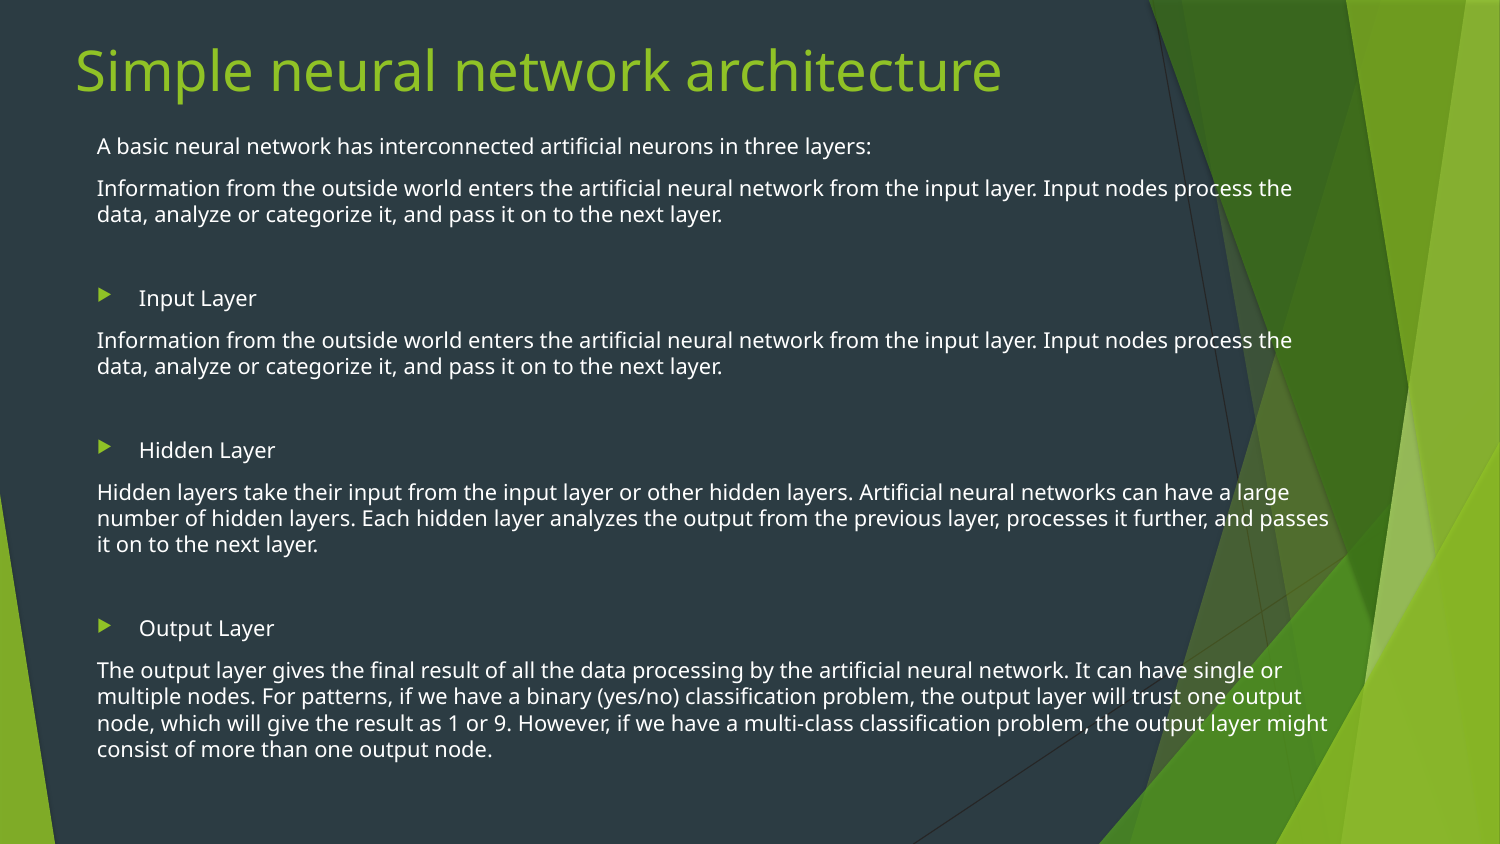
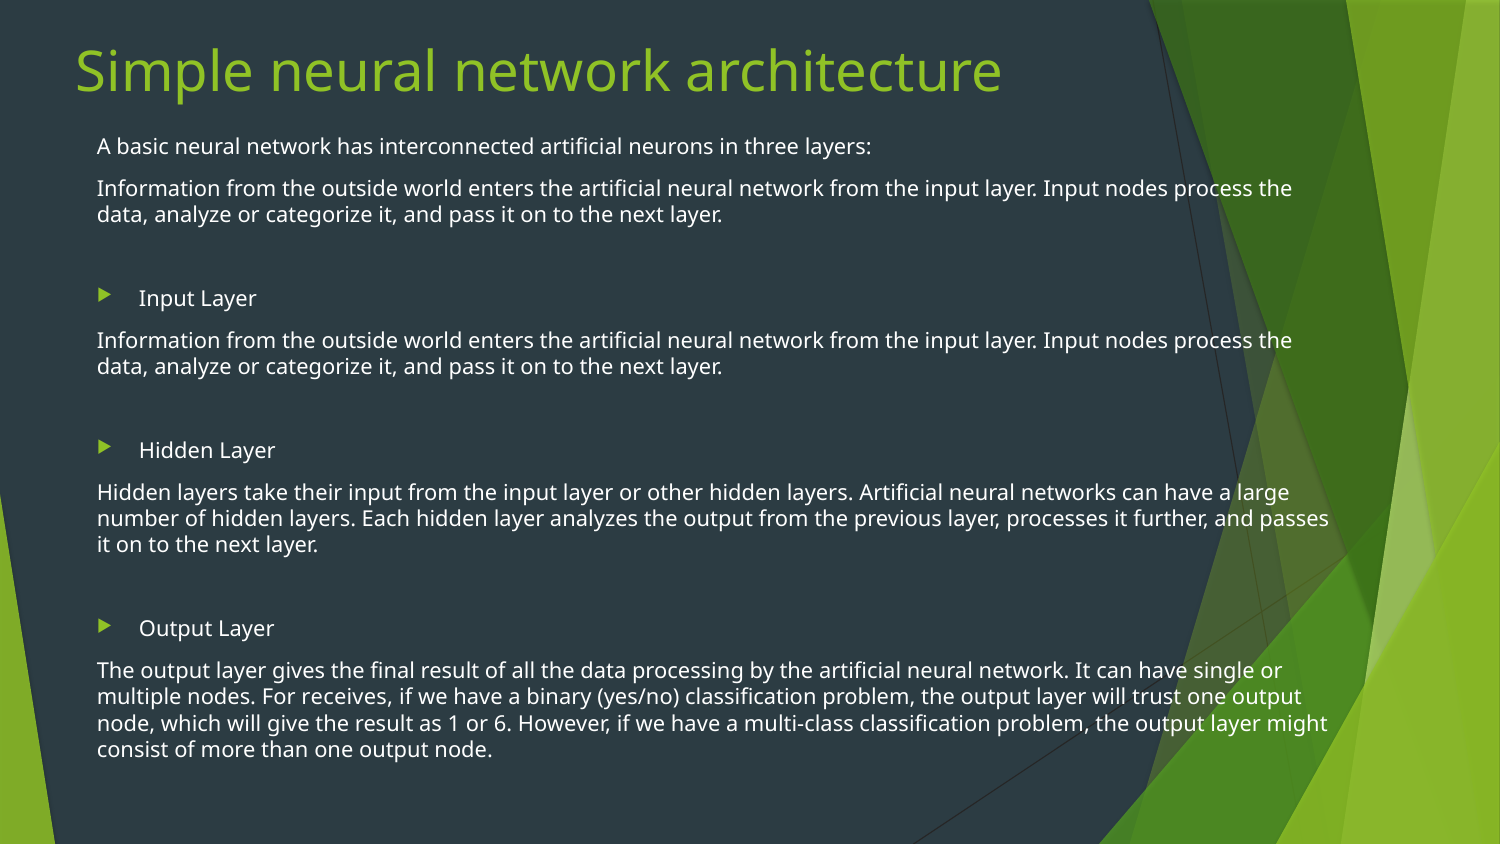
patterns: patterns -> receives
9: 9 -> 6
